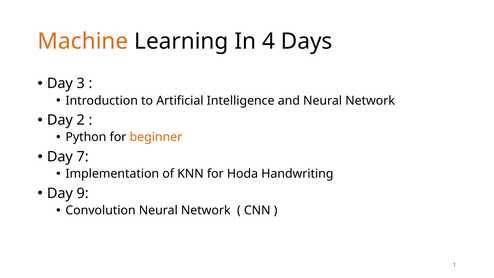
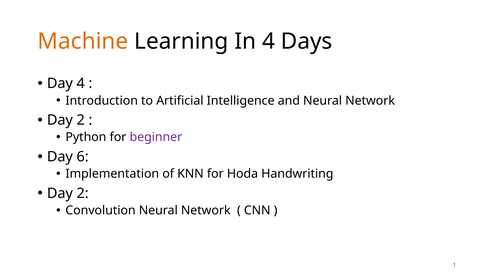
Day 3: 3 -> 4
beginner colour: orange -> purple
7: 7 -> 6
9 at (83, 193): 9 -> 2
